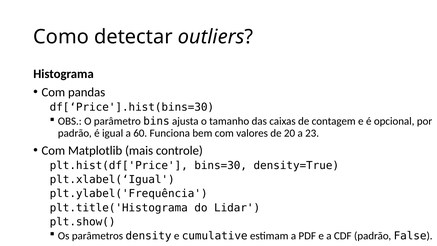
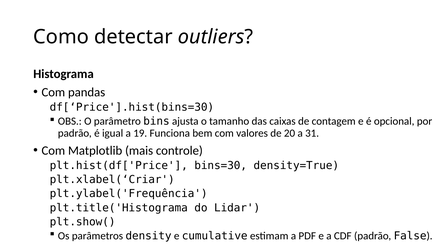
60: 60 -> 19
23: 23 -> 31
plt.xlabel(‘Igual: plt.xlabel(‘Igual -> plt.xlabel(‘Criar
